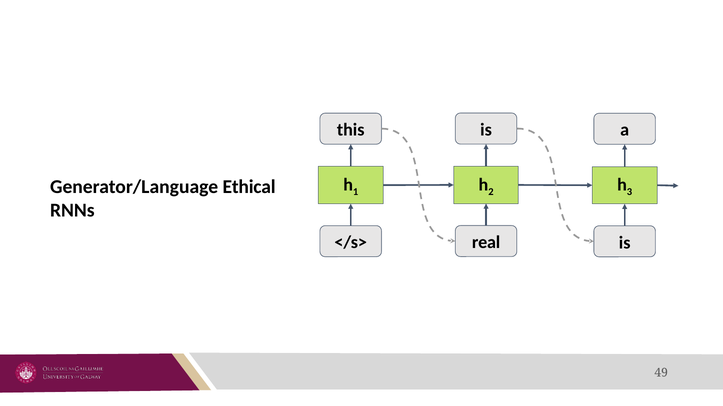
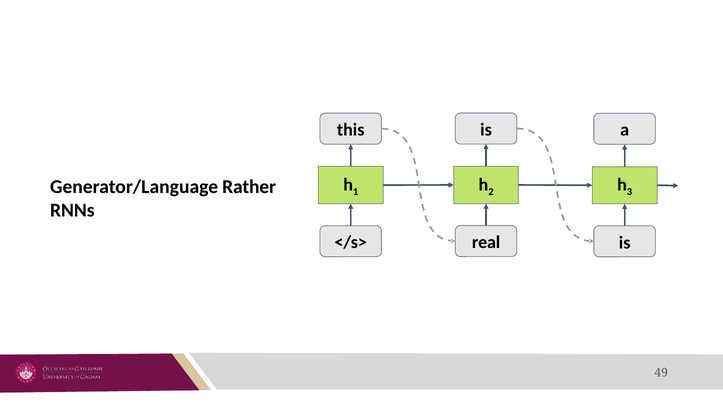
Ethical: Ethical -> Rather
